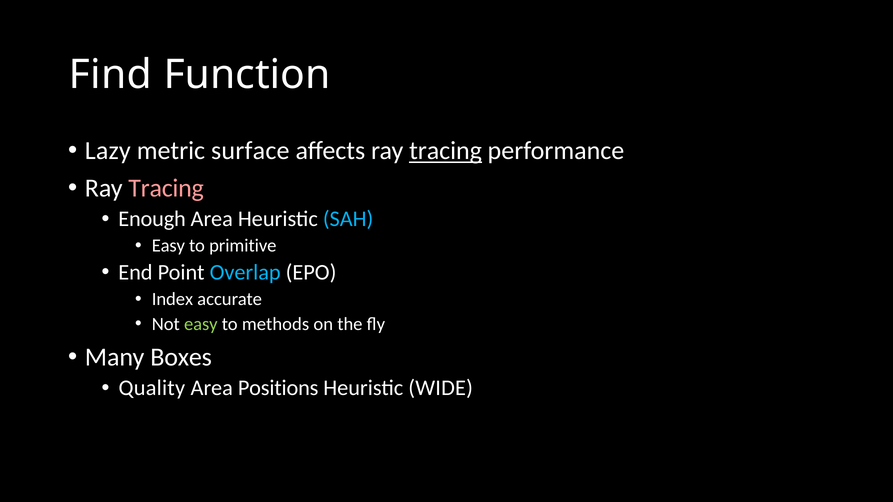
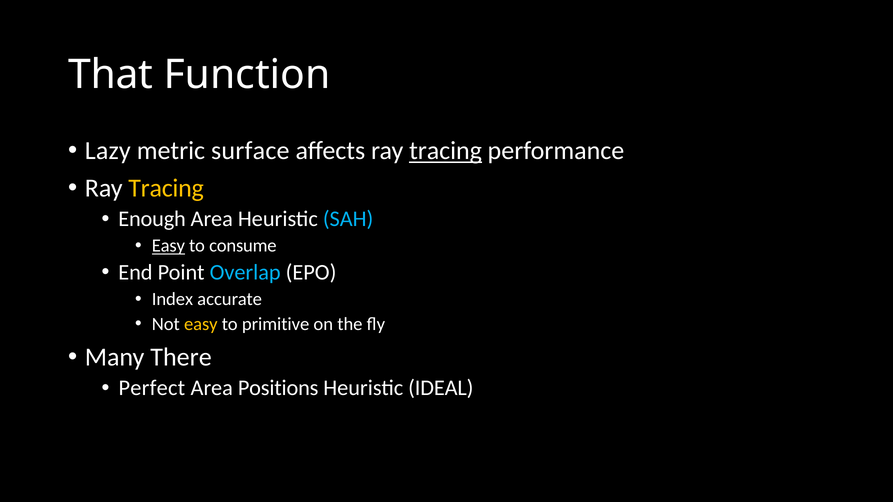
Find: Find -> That
Tracing at (166, 188) colour: pink -> yellow
Easy at (168, 246) underline: none -> present
primitive: primitive -> consume
easy at (201, 324) colour: light green -> yellow
methods: methods -> primitive
Boxes: Boxes -> There
Quality: Quality -> Perfect
WIDE: WIDE -> IDEAL
